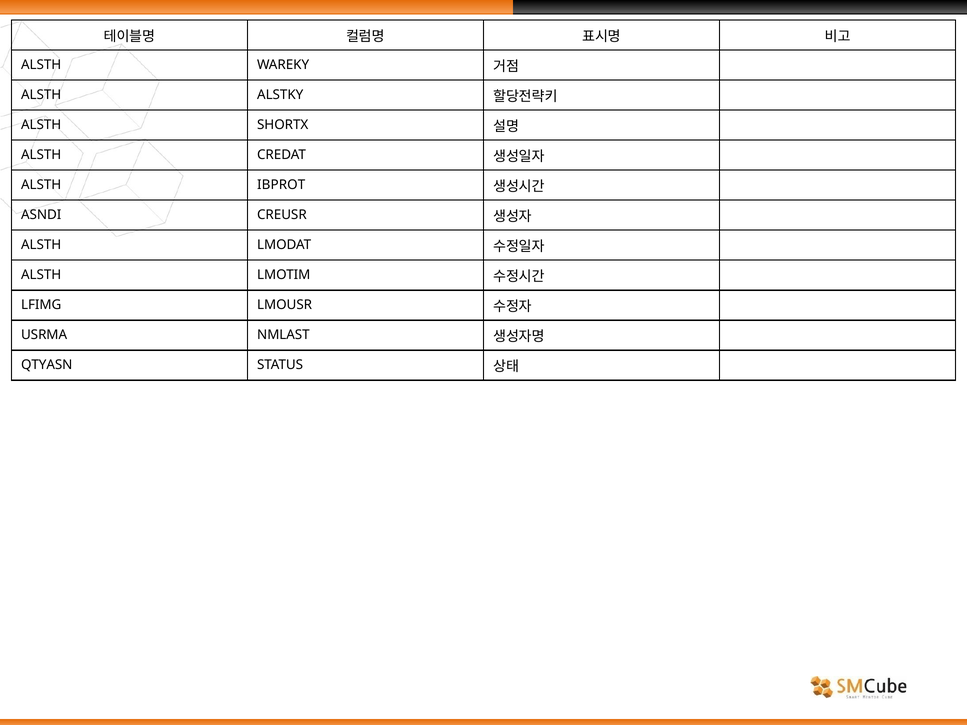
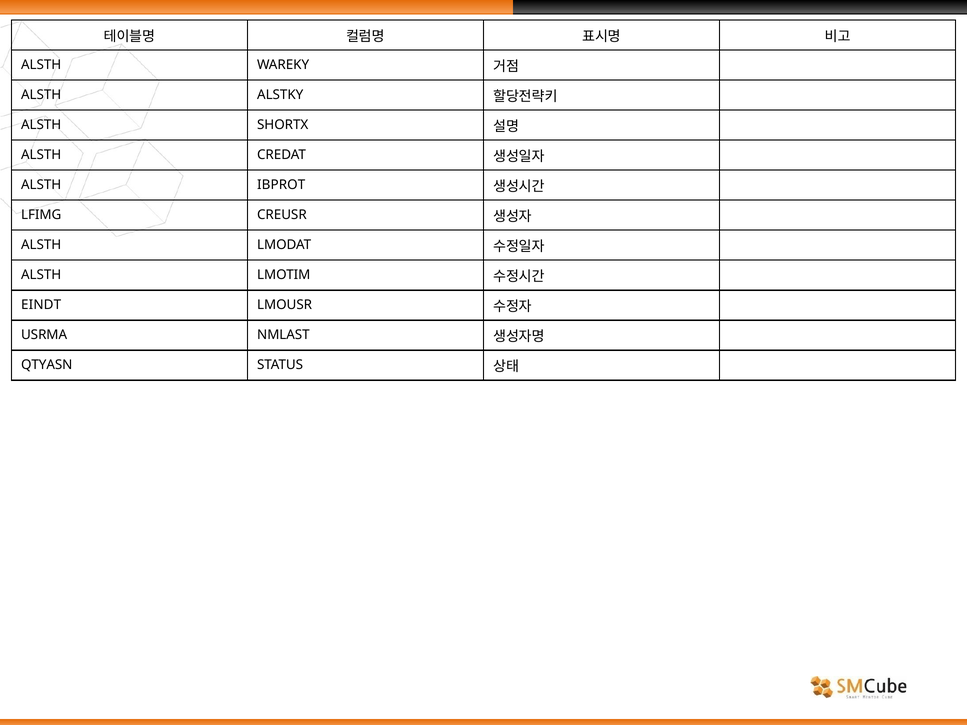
ASNDI: ASNDI -> LFIMG
LFIMG: LFIMG -> EINDT
